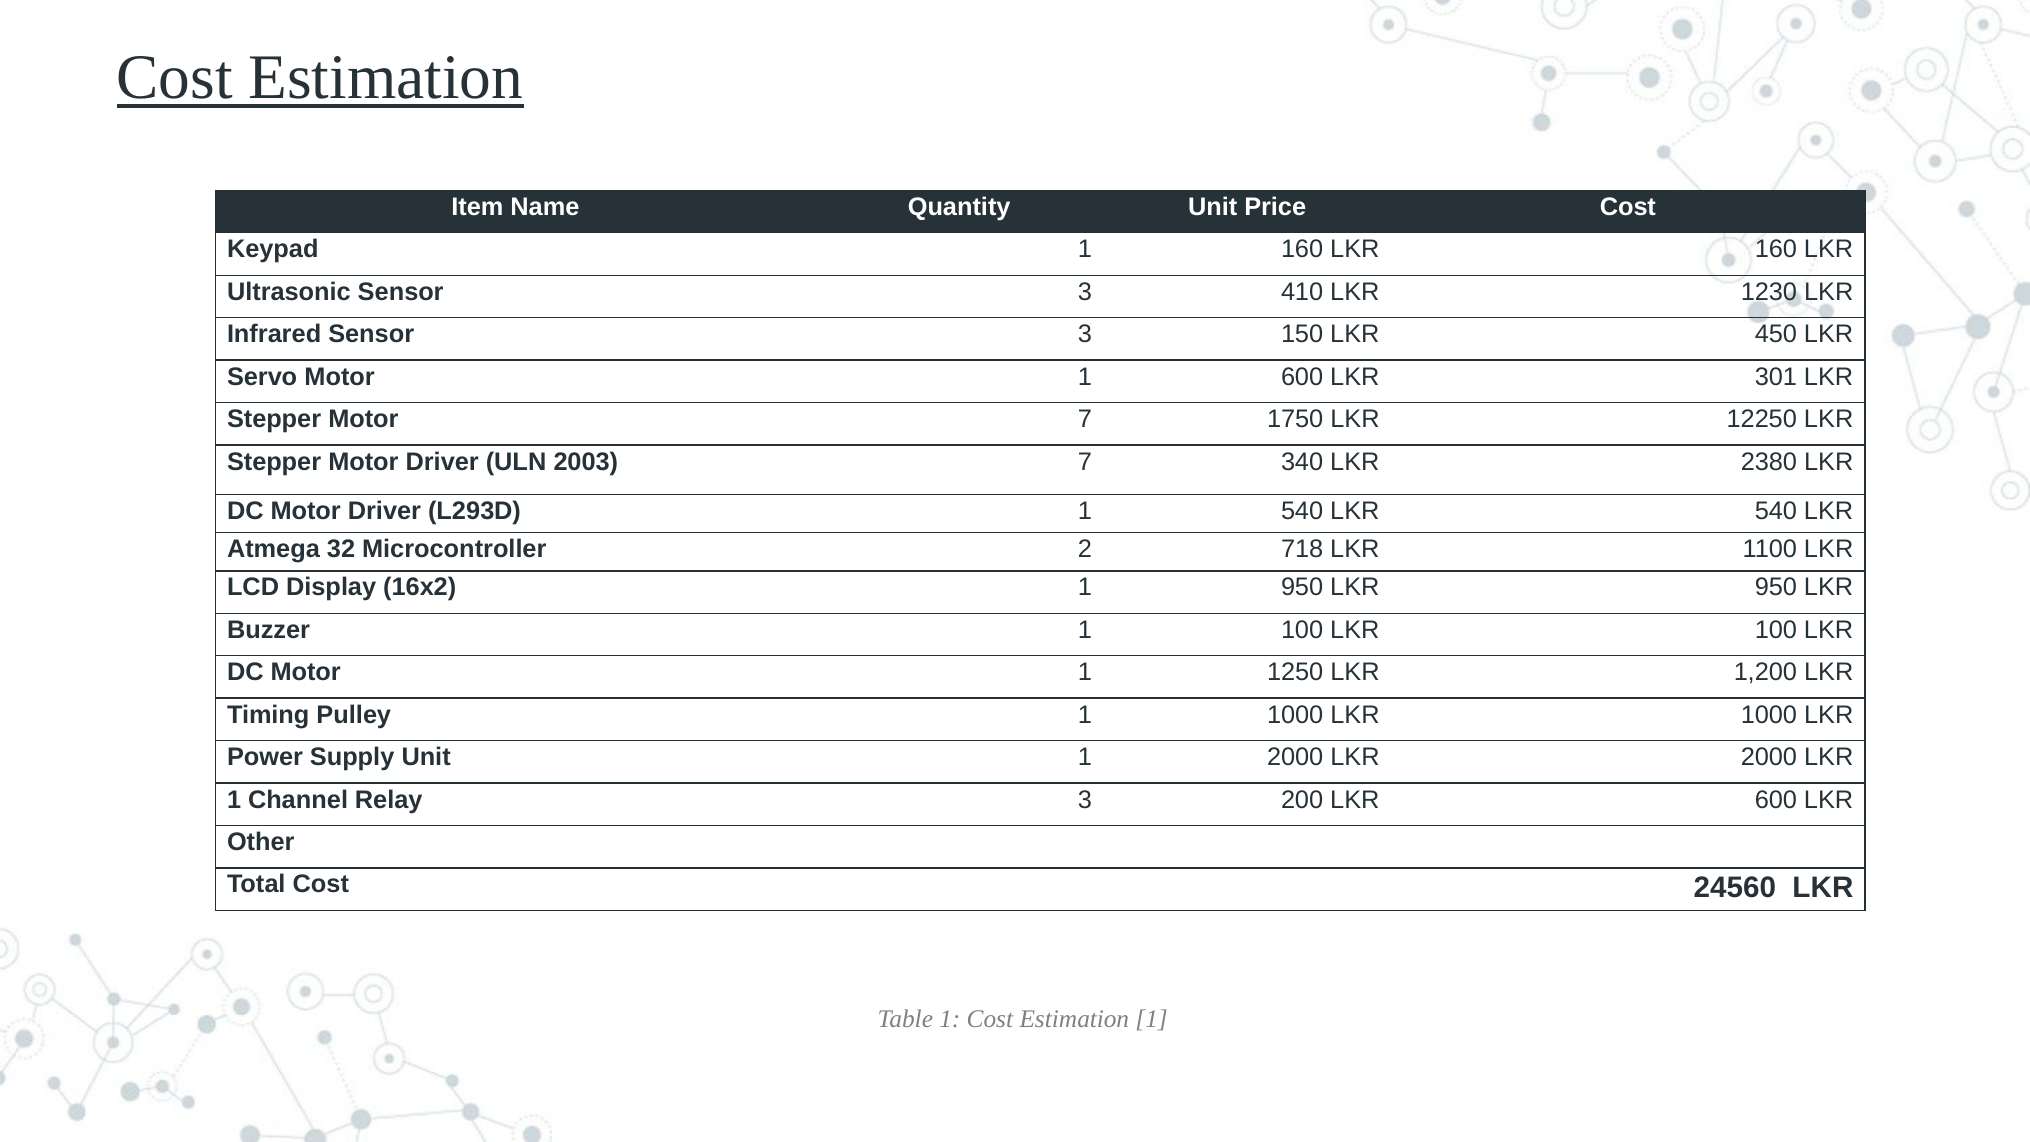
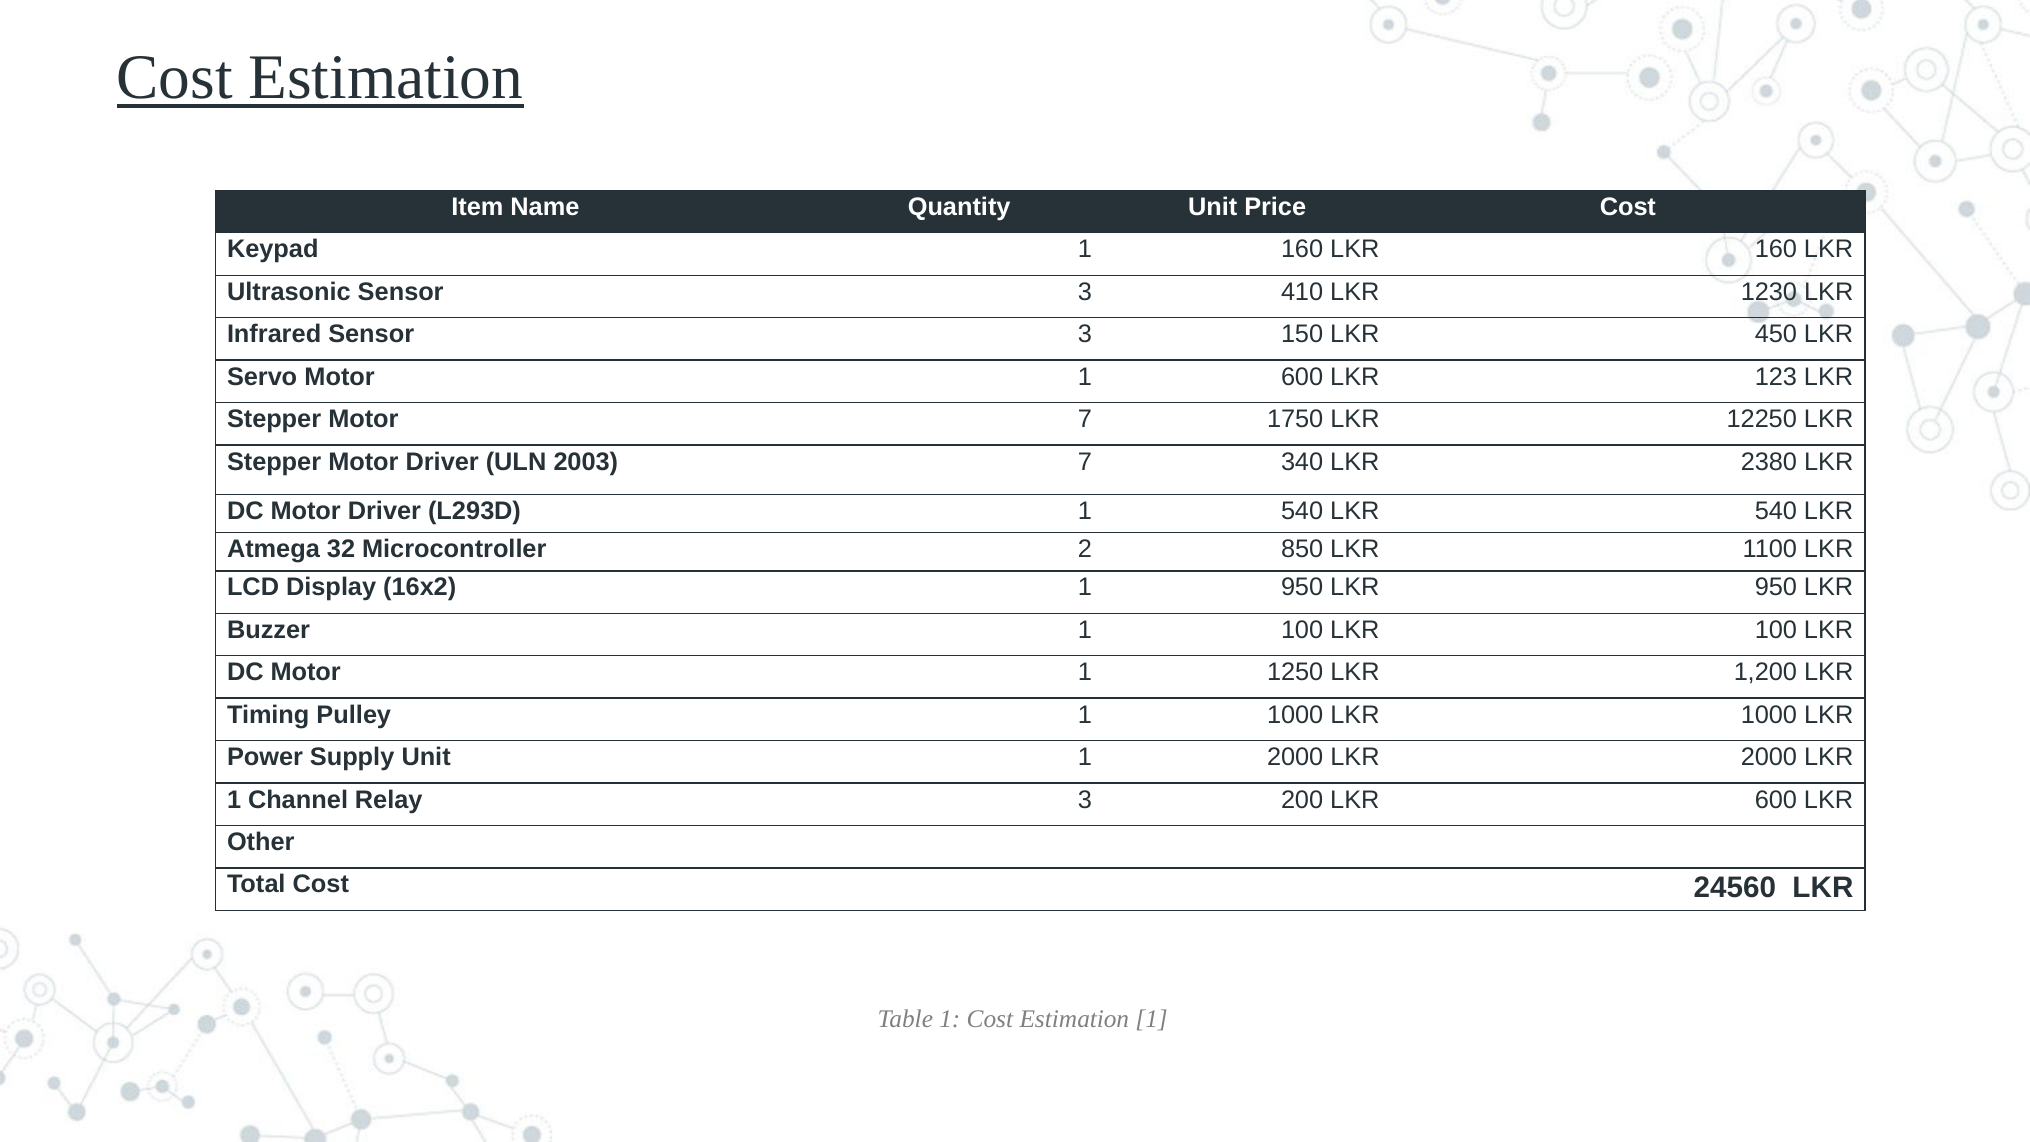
301: 301 -> 123
718: 718 -> 850
